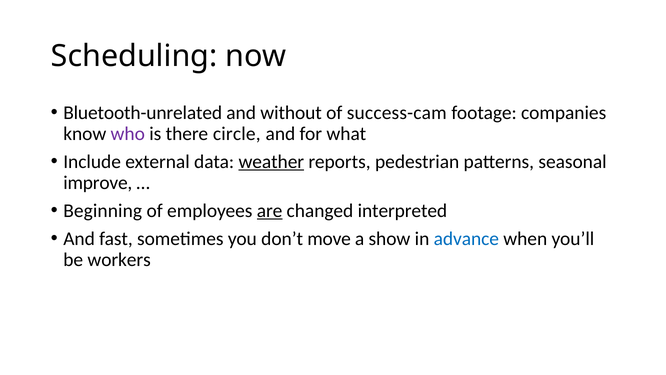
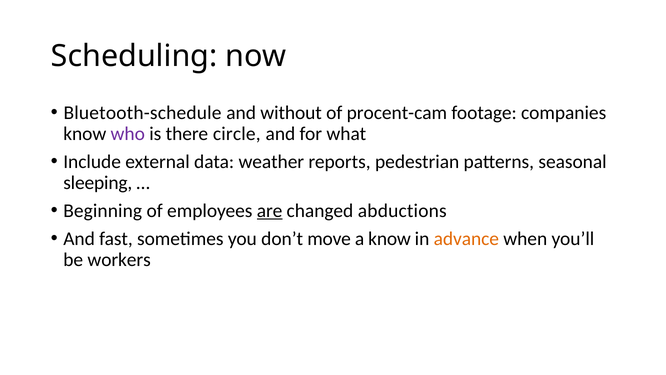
Bluetooth-unrelated: Bluetooth-unrelated -> Bluetooth-schedule
success-cam: success-cam -> procent-cam
weather underline: present -> none
improve: improve -> sleeping
interpreted: interpreted -> abductions
a show: show -> know
advance colour: blue -> orange
